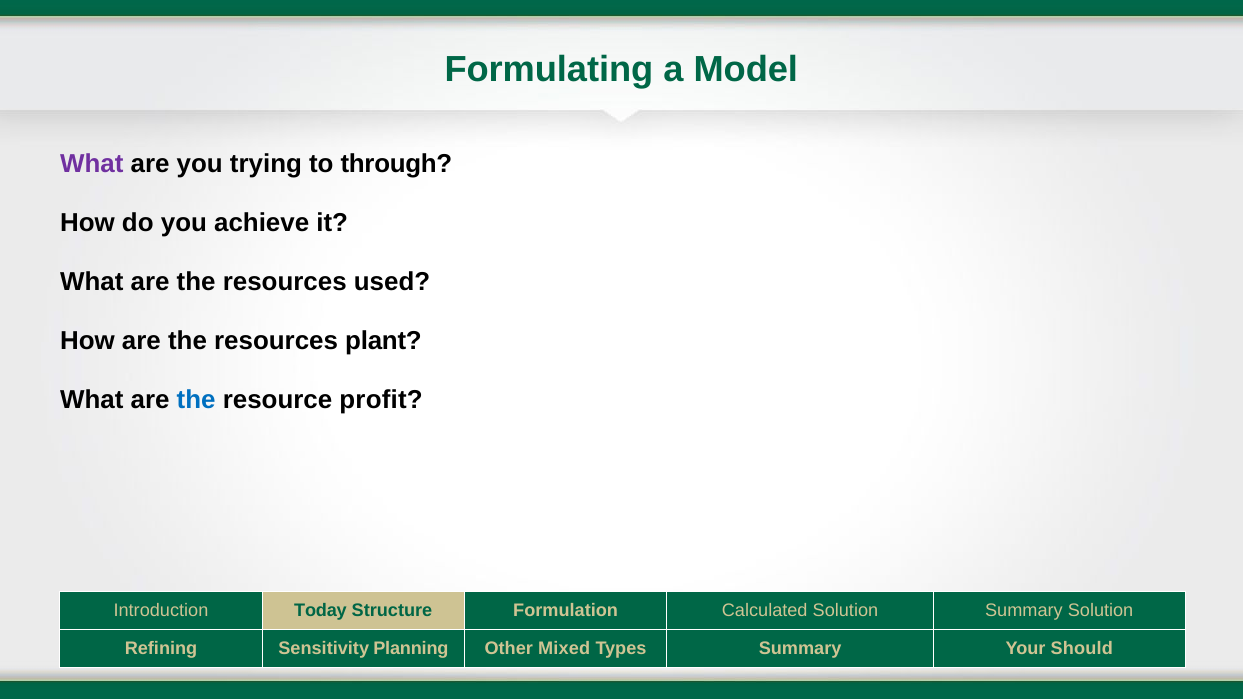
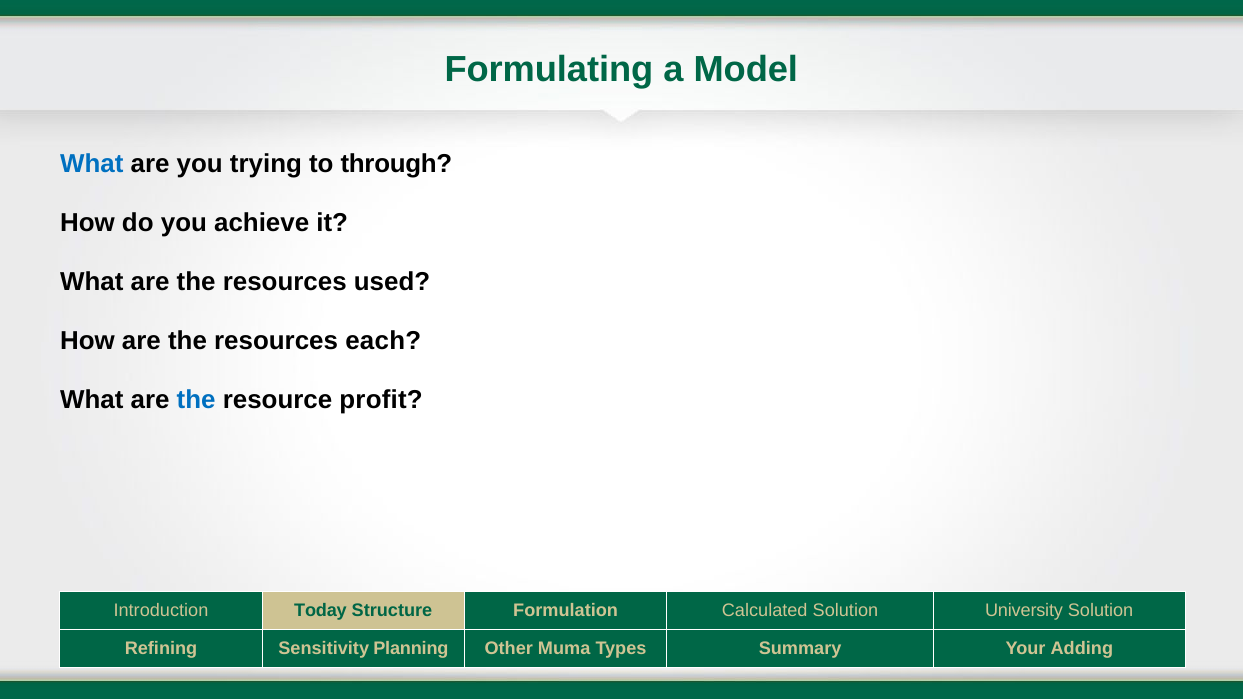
What at (92, 164) colour: purple -> blue
plant: plant -> each
Solution Summary: Summary -> University
Mixed: Mixed -> Muma
Should: Should -> Adding
